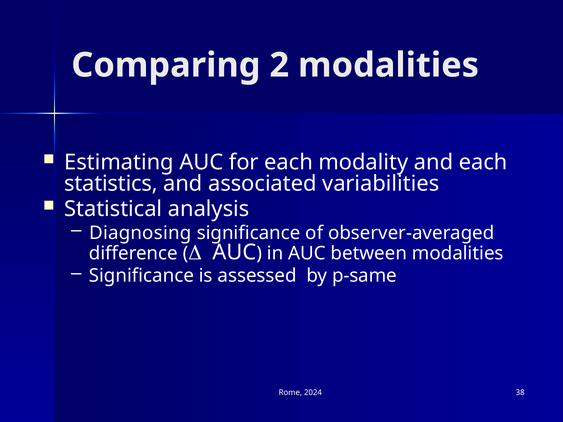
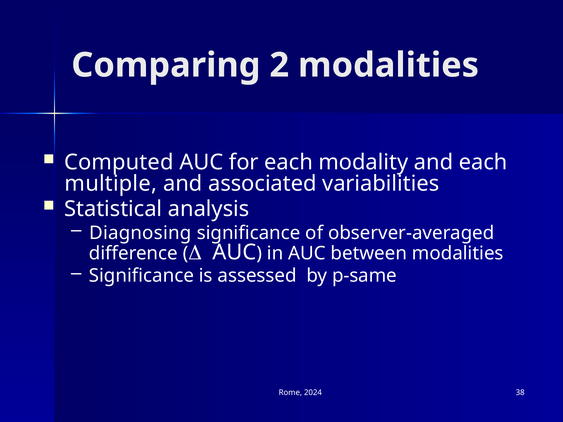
Estimating: Estimating -> Computed
statistics: statistics -> multiple
